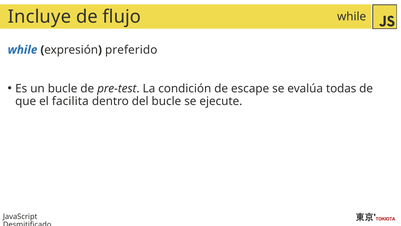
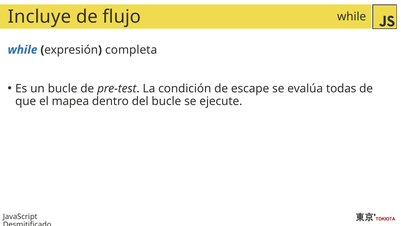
preferido: preferido -> completa
facilita: facilita -> mapea
